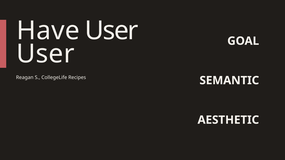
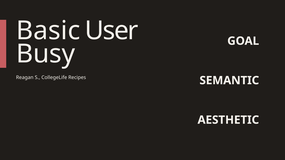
Have: Have -> Basic
User at (45, 54): User -> Busy
